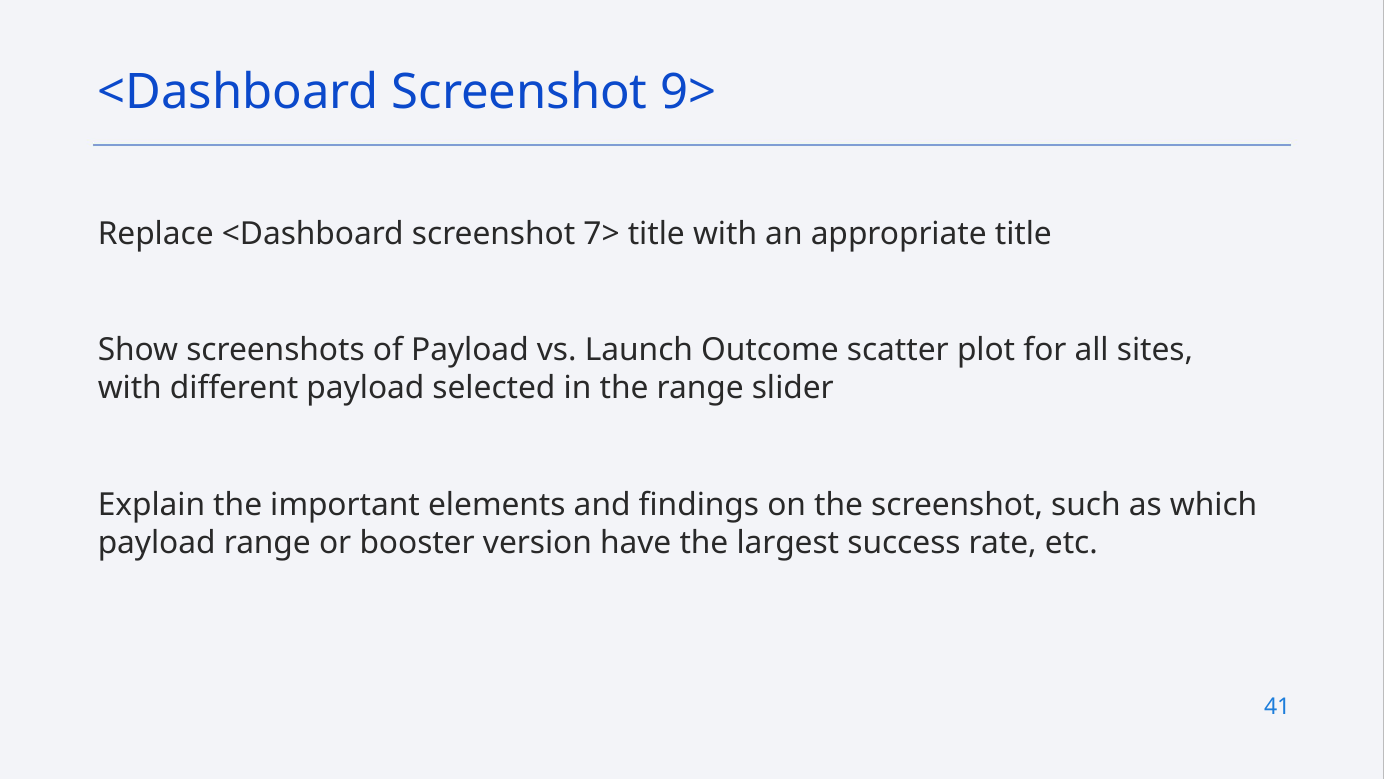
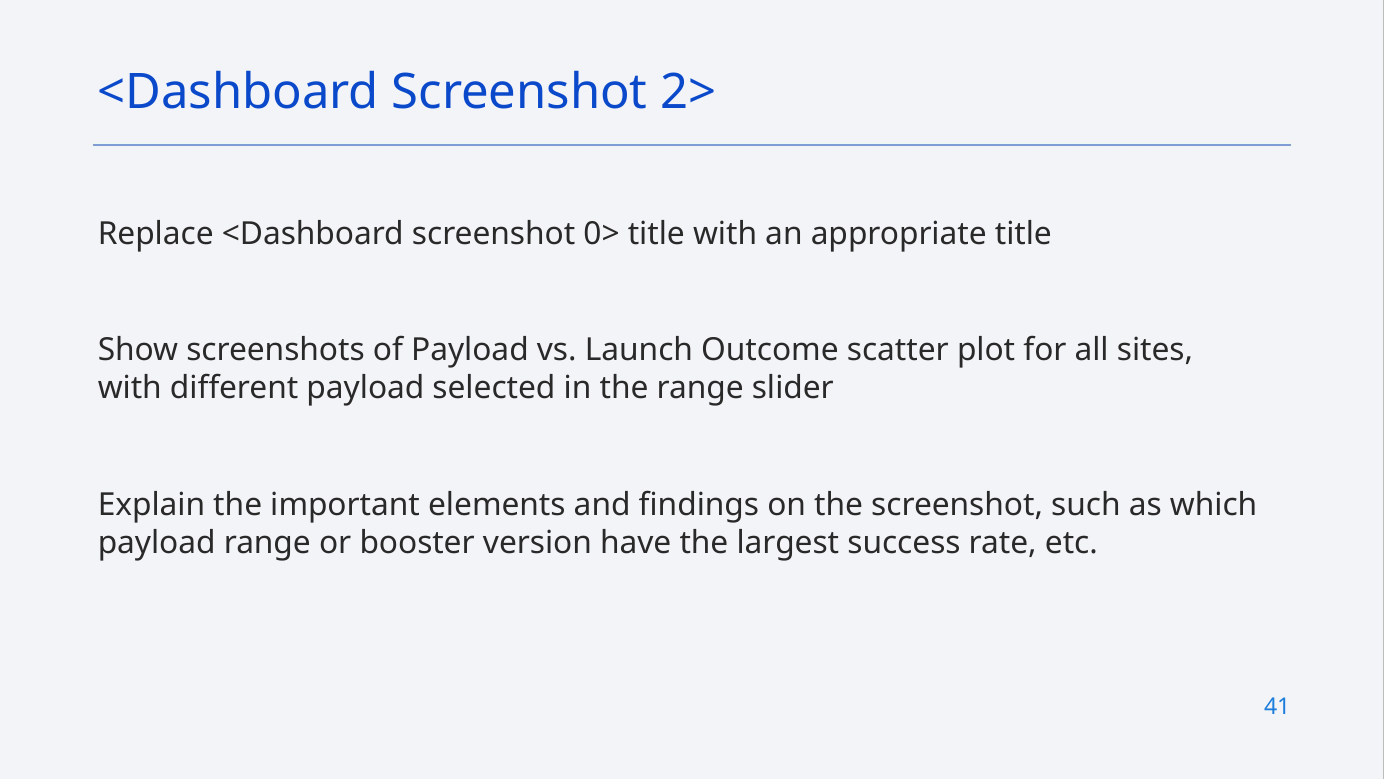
9>: 9> -> 2>
7>: 7> -> 0>
